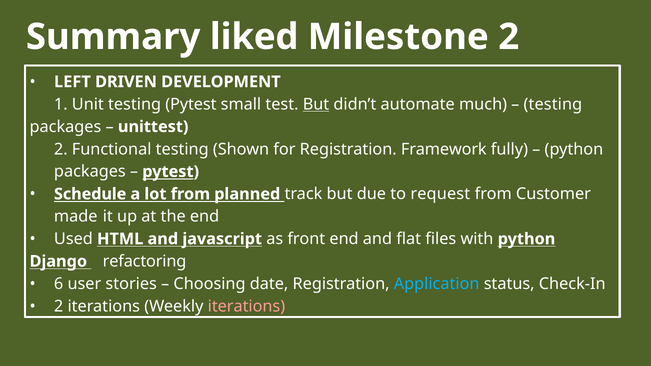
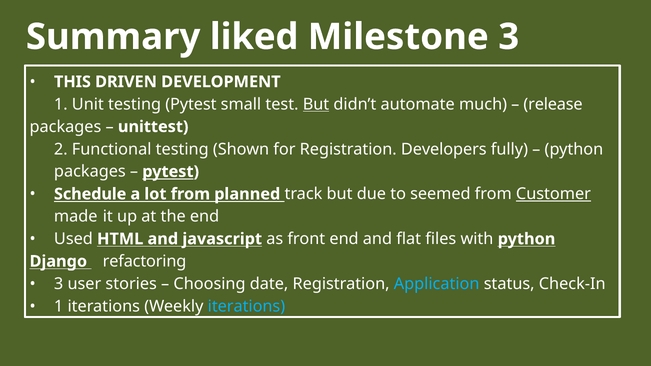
Milestone 2: 2 -> 3
LEFT: LEFT -> THIS
testing at (553, 104): testing -> release
Framework: Framework -> Developers
request: request -> seemed
Customer underline: none -> present
6 at (59, 284): 6 -> 3
2 at (59, 306): 2 -> 1
iterations at (246, 306) colour: pink -> light blue
